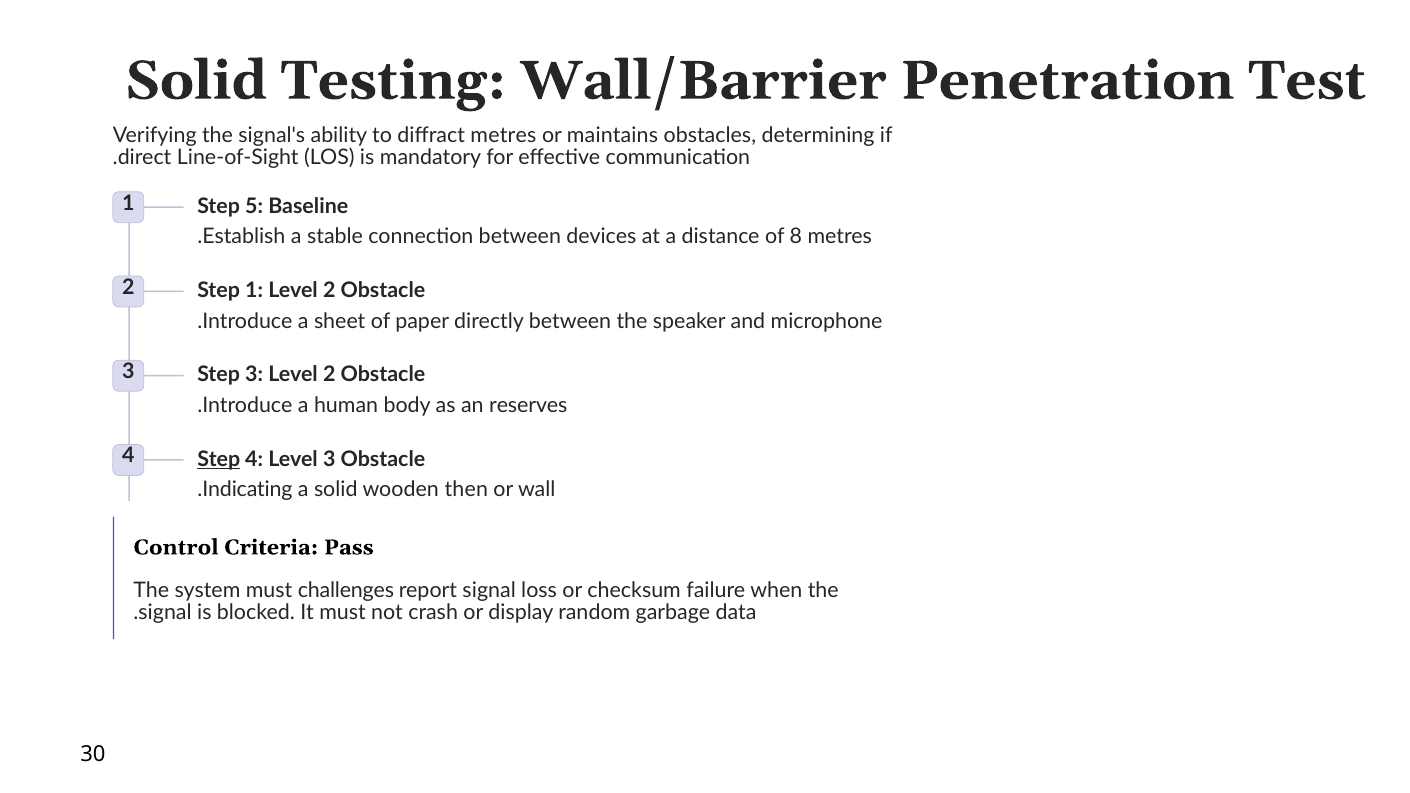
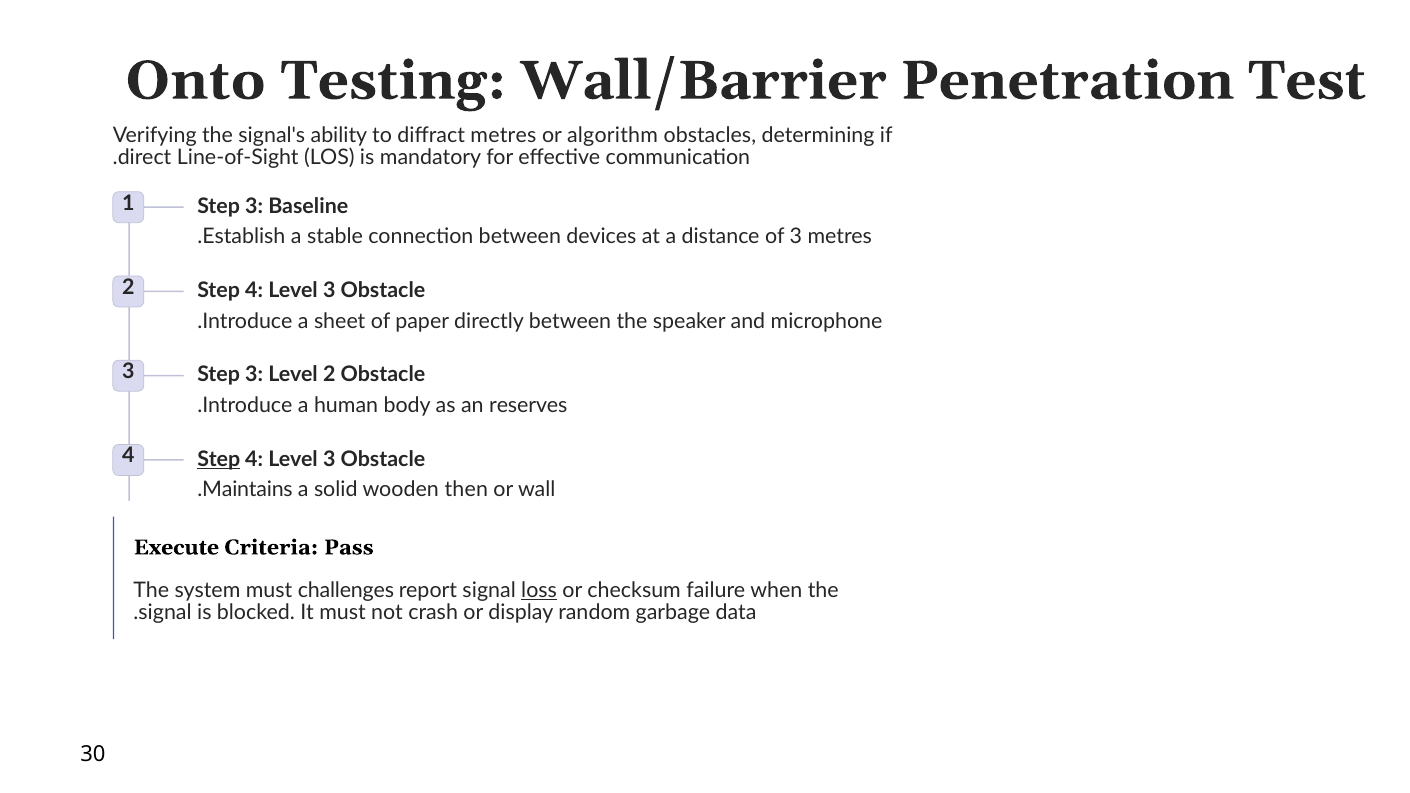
Solid at (196, 81): Solid -> Onto
maintains: maintains -> algorithm
1 Step 5: 5 -> 3
of 8: 8 -> 3
2 Step 1: 1 -> 4
2 at (329, 291): 2 -> 3
Indicating: Indicating -> Maintains
Control: Control -> Execute
loss underline: none -> present
